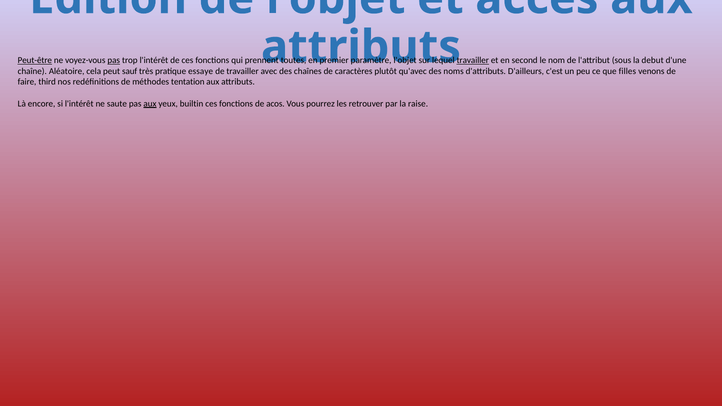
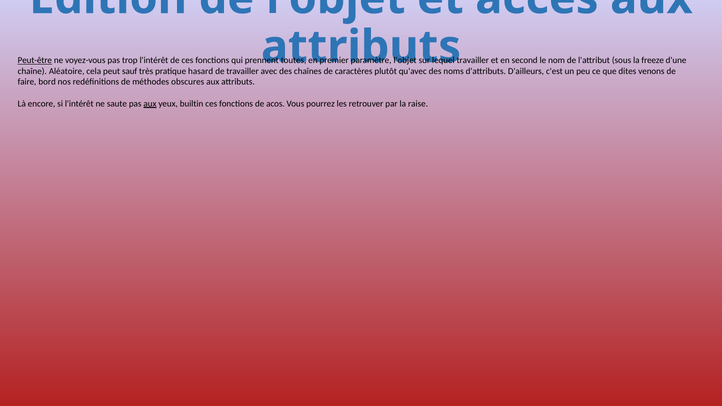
pas at (114, 60) underline: present -> none
travailler at (473, 60) underline: present -> none
debut: debut -> freeze
essaye: essaye -> hasard
filles: filles -> dites
third: third -> bord
tentation: tentation -> obscures
